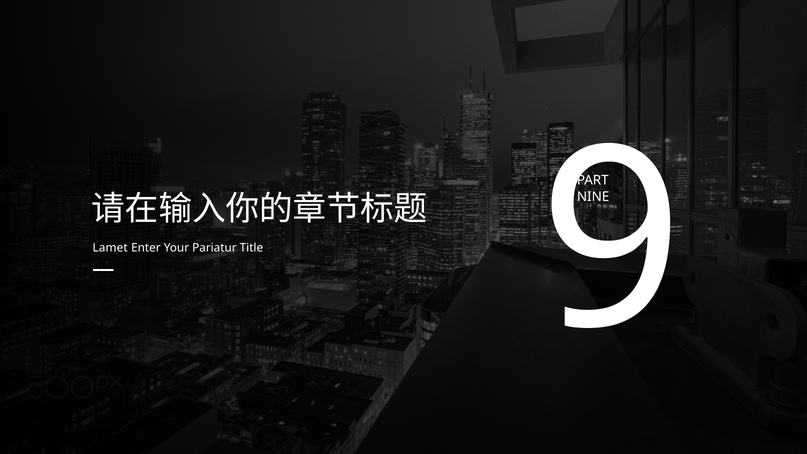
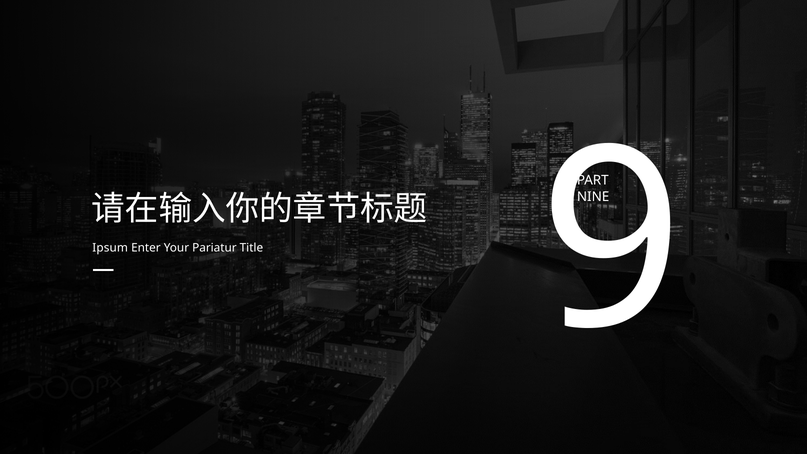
Lamet: Lamet -> Ipsum
